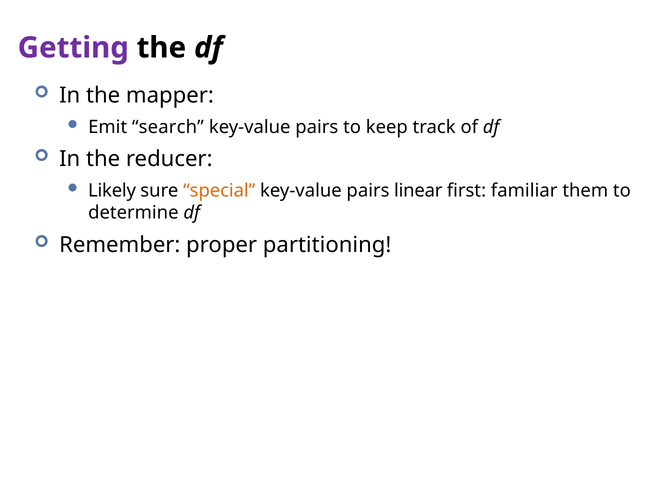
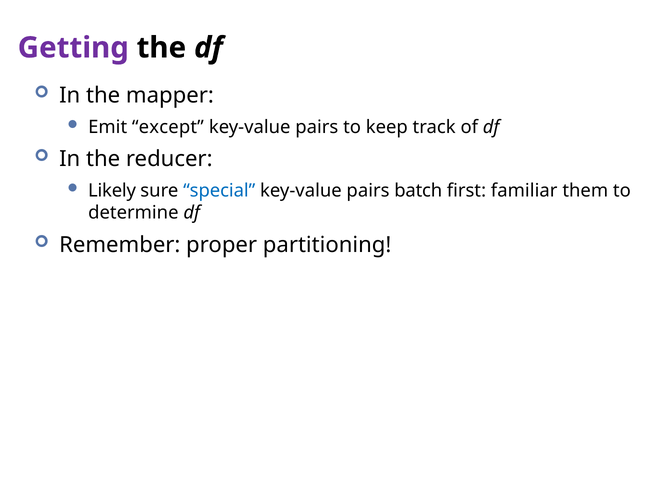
search: search -> except
special colour: orange -> blue
linear: linear -> batch
